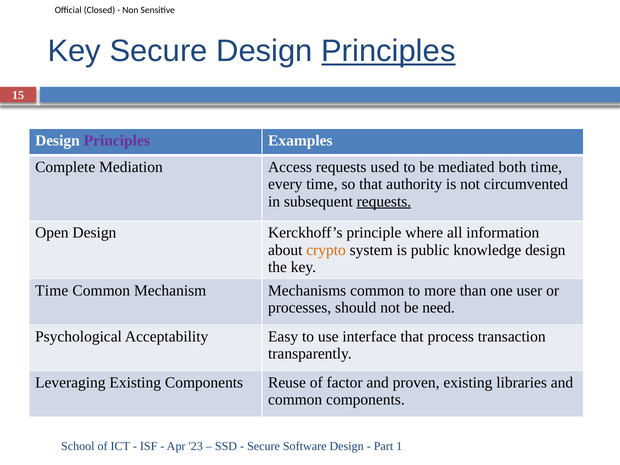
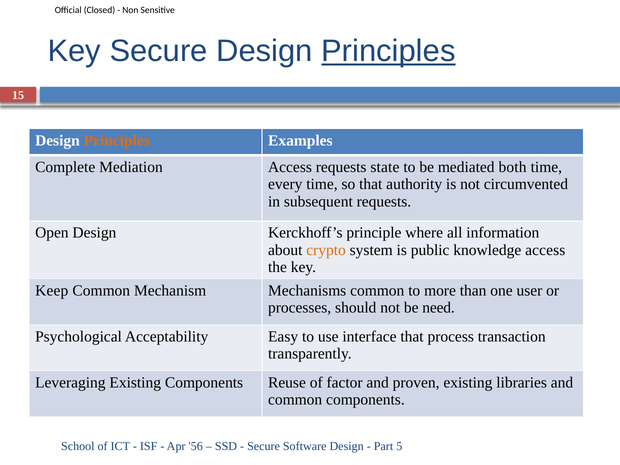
Principles at (117, 140) colour: purple -> orange
used: used -> state
requests at (384, 201) underline: present -> none
knowledge design: design -> access
Time at (52, 291): Time -> Keep
23: 23 -> 56
1: 1 -> 5
